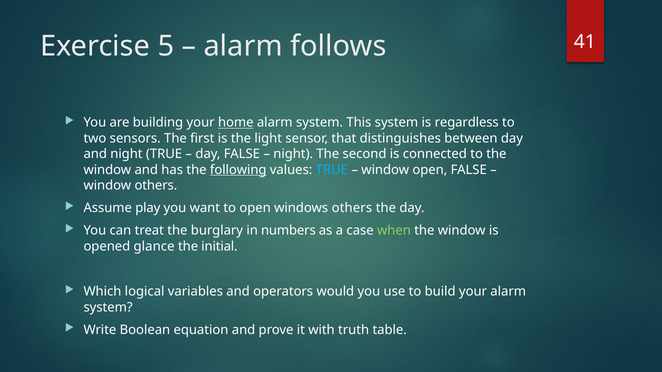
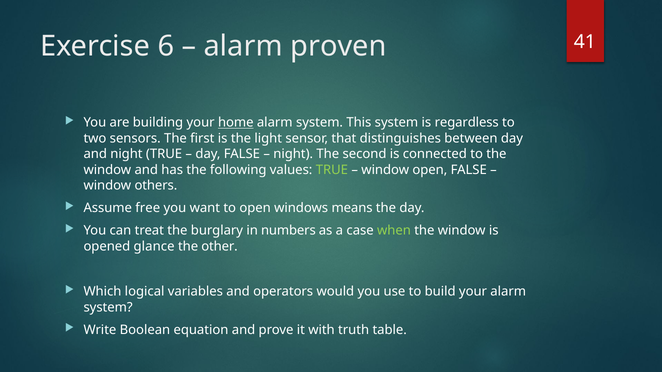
5: 5 -> 6
follows: follows -> proven
following underline: present -> none
TRUE at (332, 170) colour: light blue -> light green
play: play -> free
windows others: others -> means
initial: initial -> other
